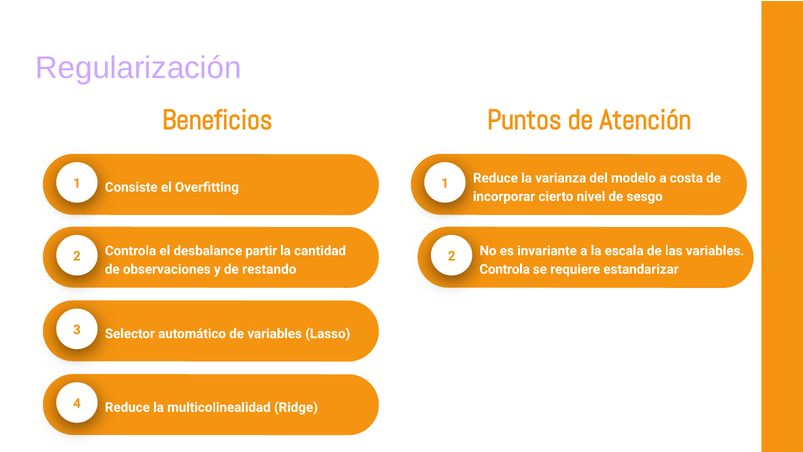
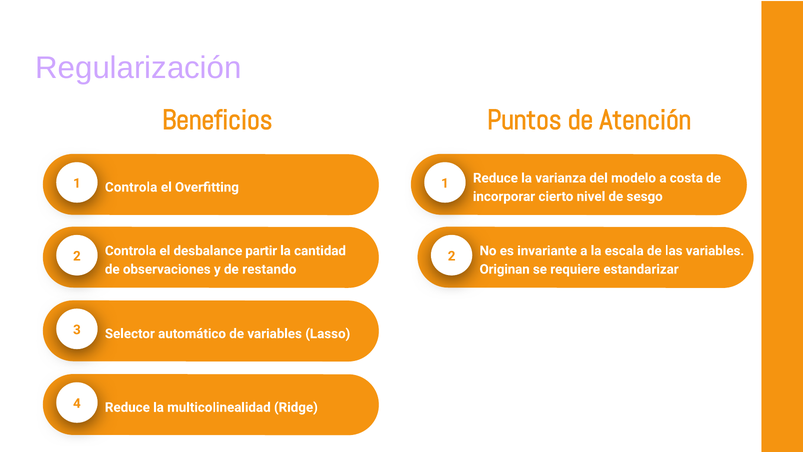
1 Consiste: Consiste -> Controla
Controla at (505, 269): Controla -> Originan
